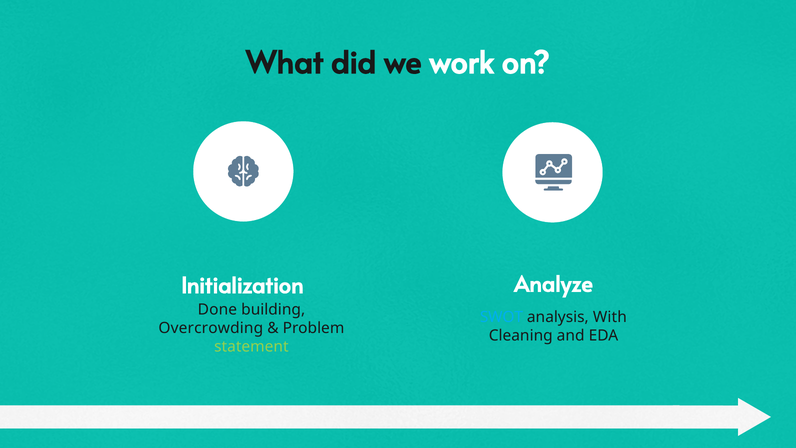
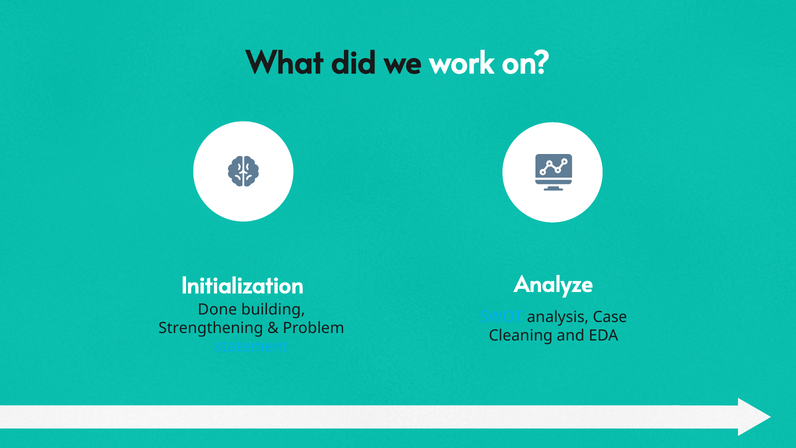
With: With -> Case
Overcrowding: Overcrowding -> Strengthening
statement colour: light green -> light blue
